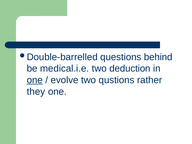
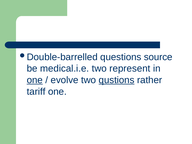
behind: behind -> source
deduction: deduction -> represent
qustions underline: none -> present
they: they -> tariff
